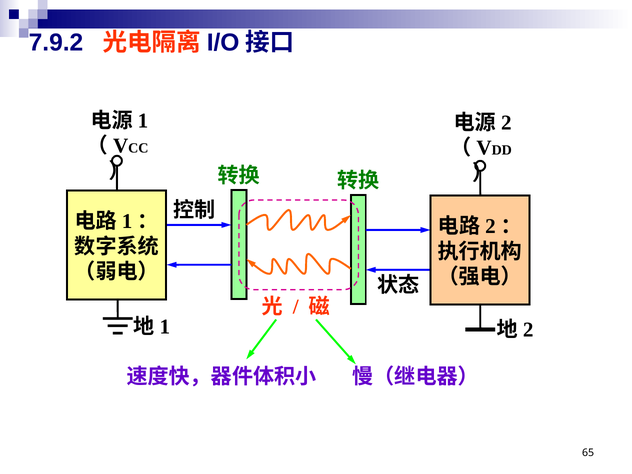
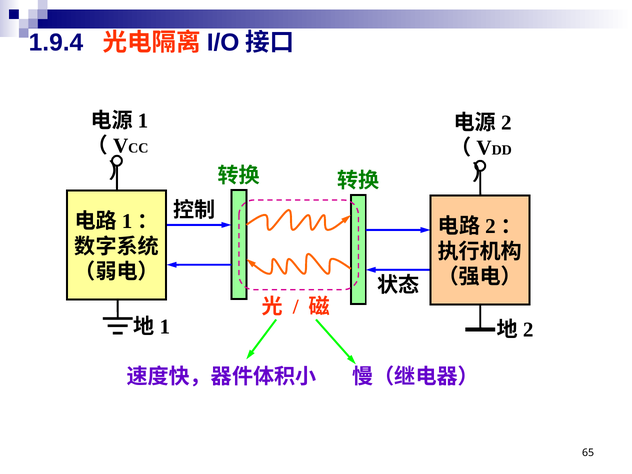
7.9.2: 7.9.2 -> 1.9.4
